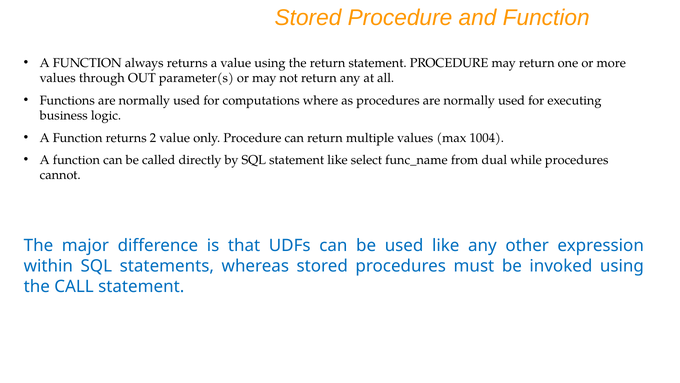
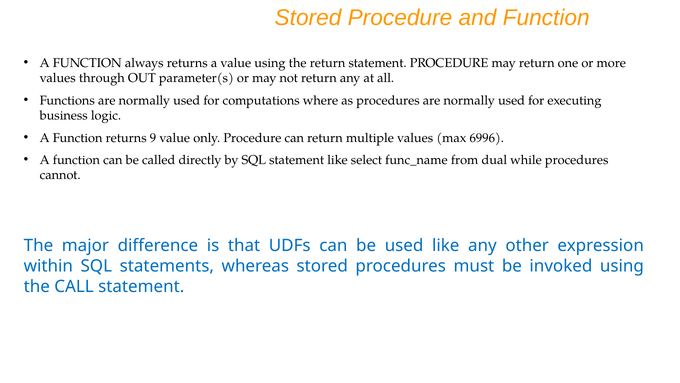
2: 2 -> 9
1004: 1004 -> 6996
